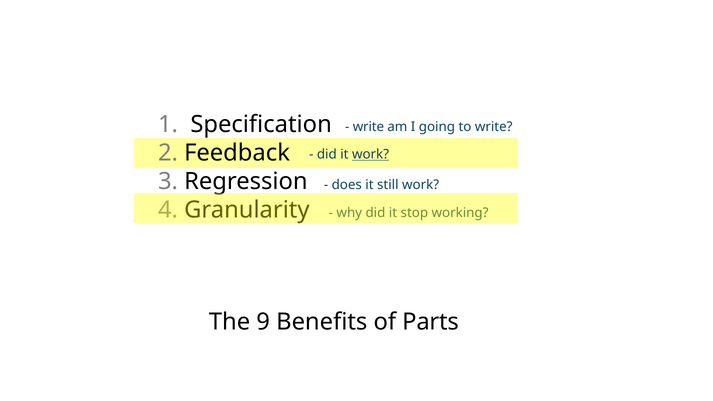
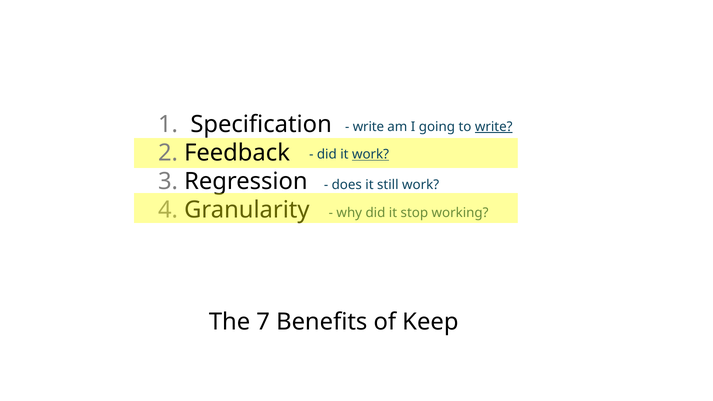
write at (494, 127) underline: none -> present
9: 9 -> 7
Parts: Parts -> Keep
